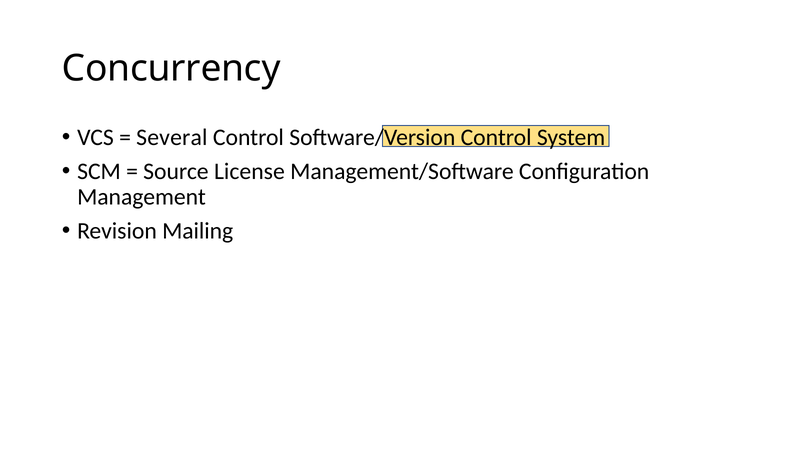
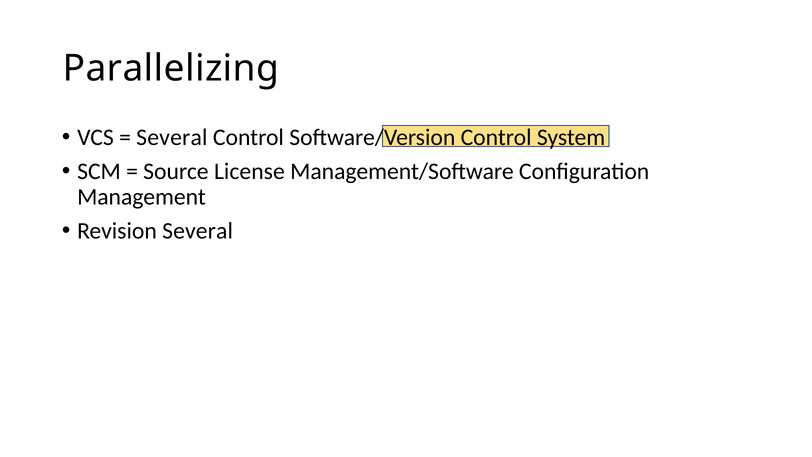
Concurrency: Concurrency -> Parallelizing
Revision Mailing: Mailing -> Several
